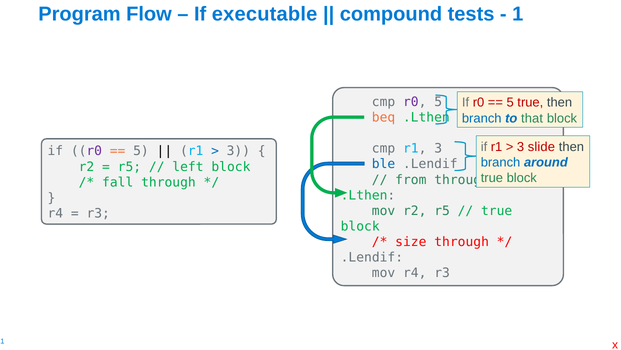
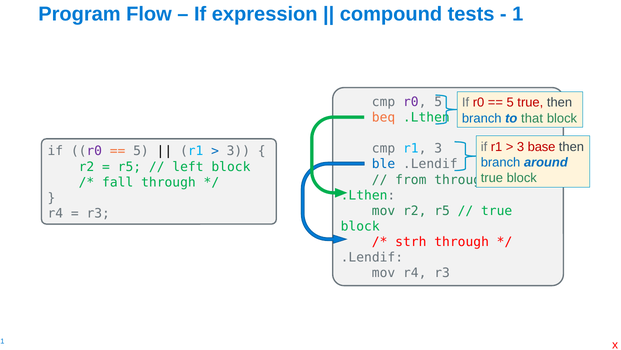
executable: executable -> expression
slide: slide -> base
size: size -> strh
